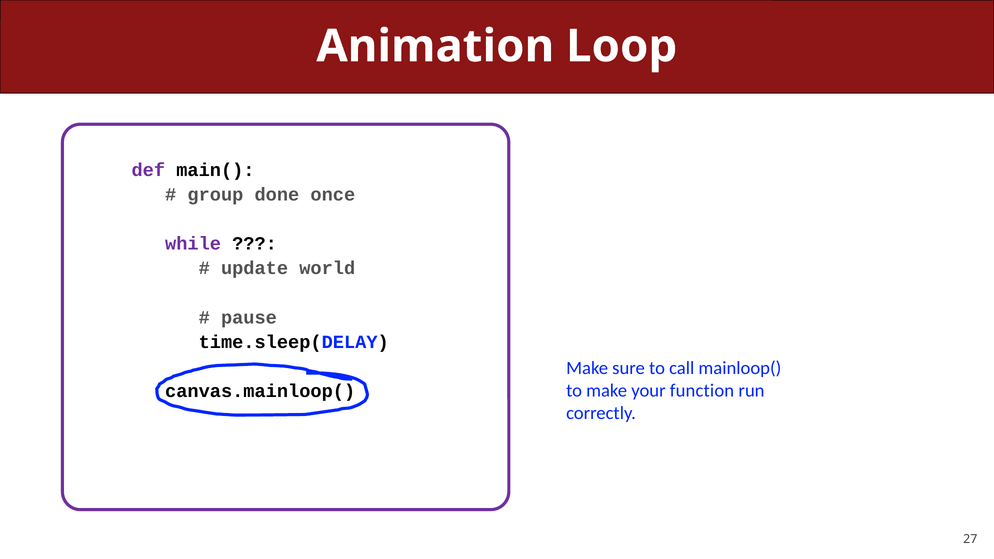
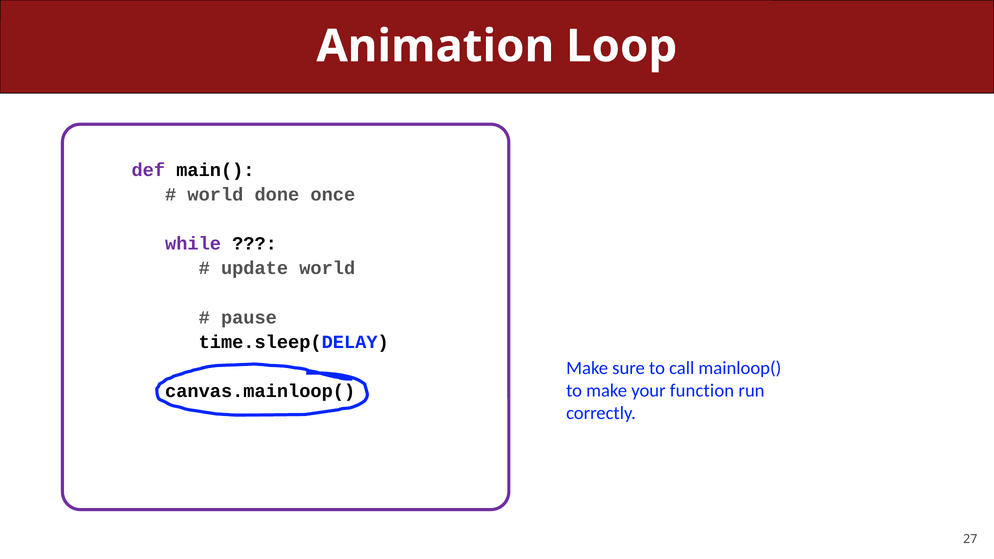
group at (215, 195): group -> world
